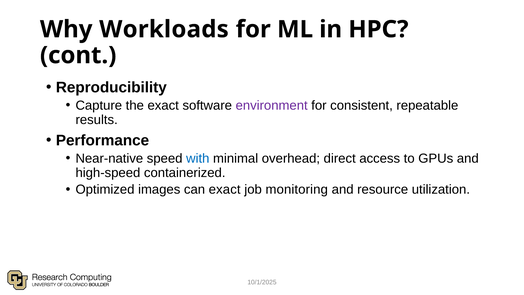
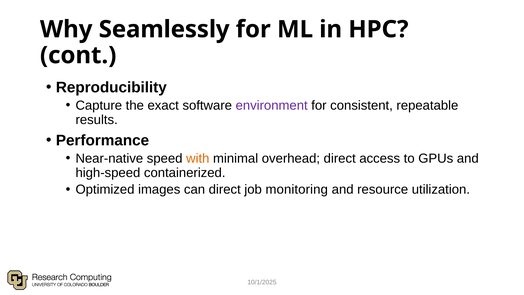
Workloads: Workloads -> Seamlessly
with colour: blue -> orange
can exact: exact -> direct
